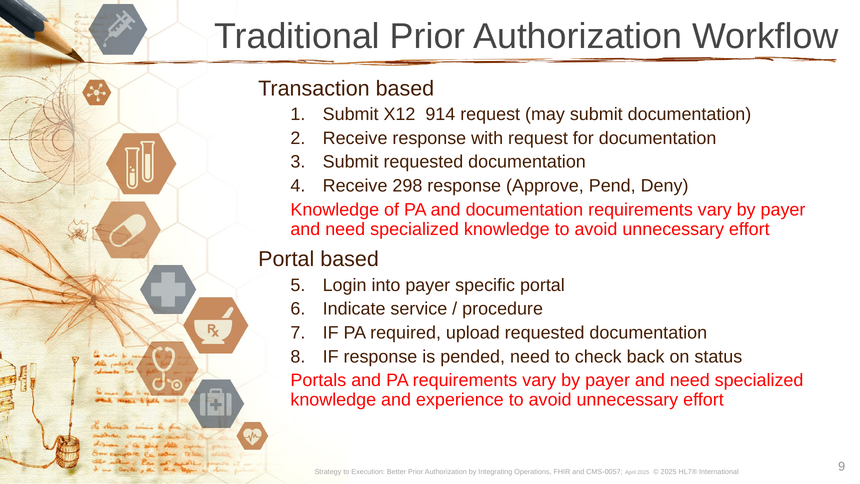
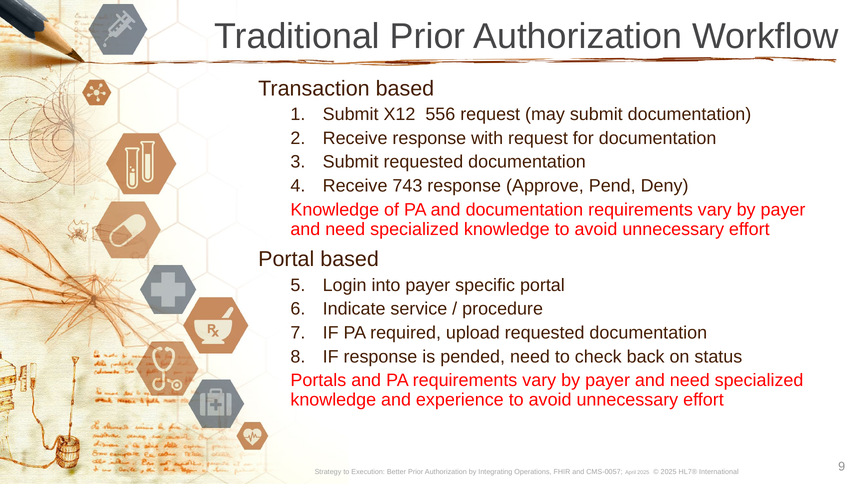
914: 914 -> 556
298: 298 -> 743
